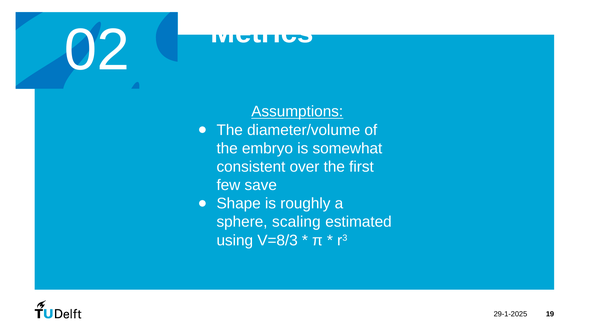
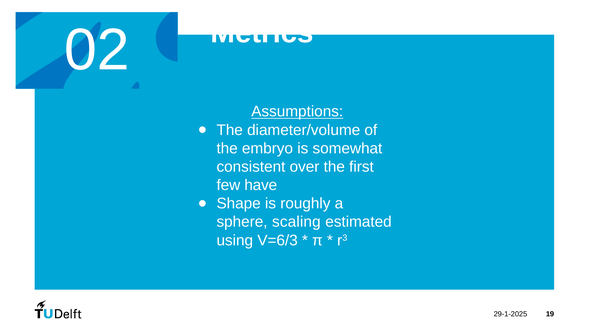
save: save -> have
V=8/3: V=8/3 -> V=6/3
